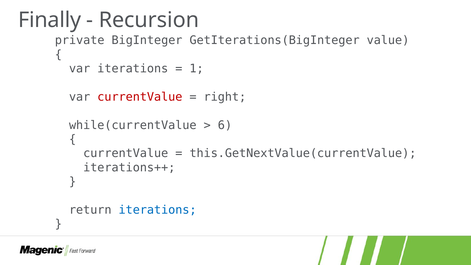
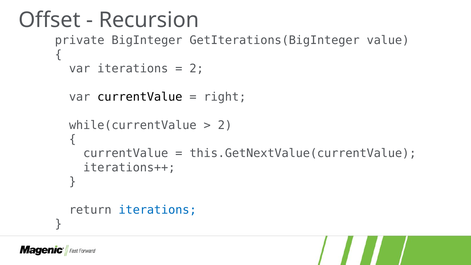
Finally: Finally -> Offset
1 at (197, 69): 1 -> 2
currentValue at (140, 97) colour: red -> black
6 at (225, 125): 6 -> 2
